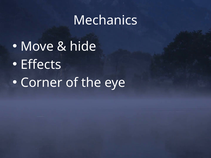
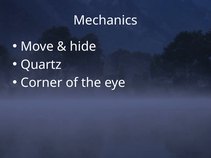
Effects: Effects -> Quartz
